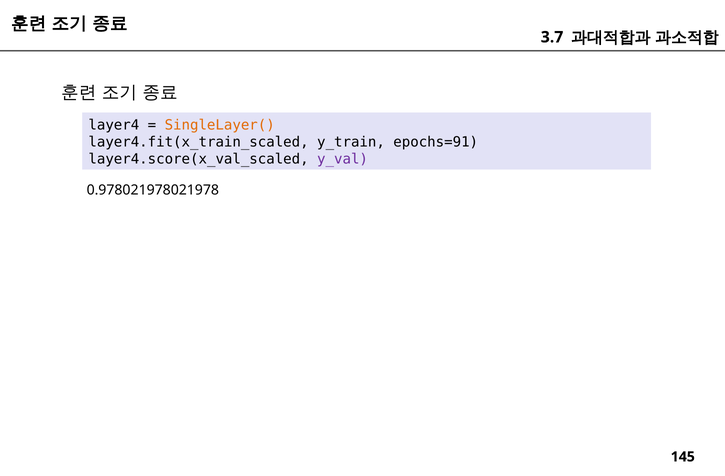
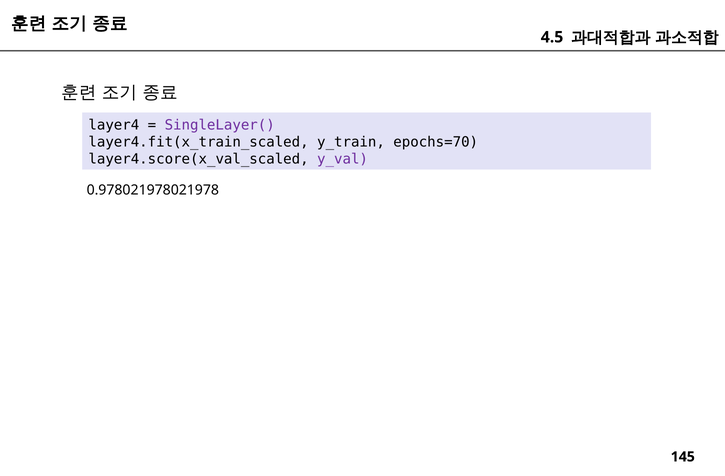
3.7: 3.7 -> 4.5
SingleLayer( colour: orange -> purple
epochs=91: epochs=91 -> epochs=70
